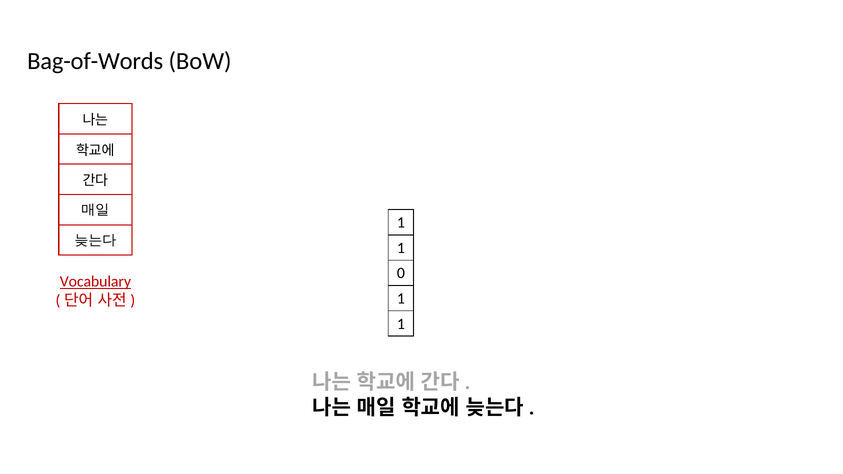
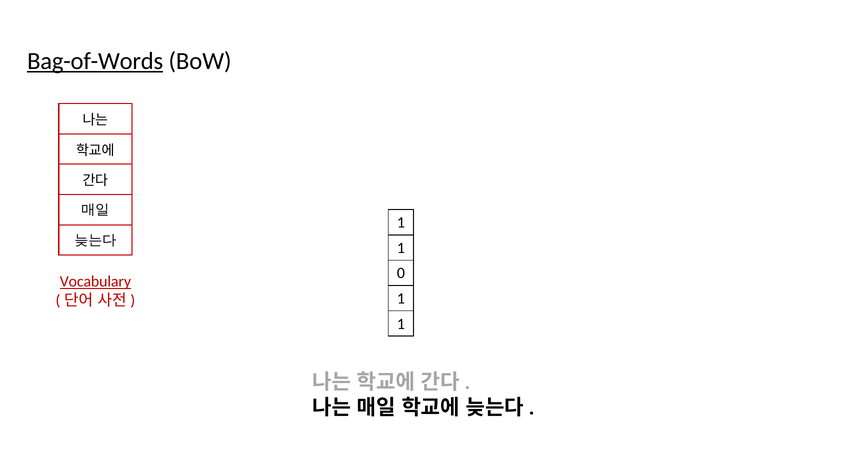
Bag-of-Words underline: none -> present
